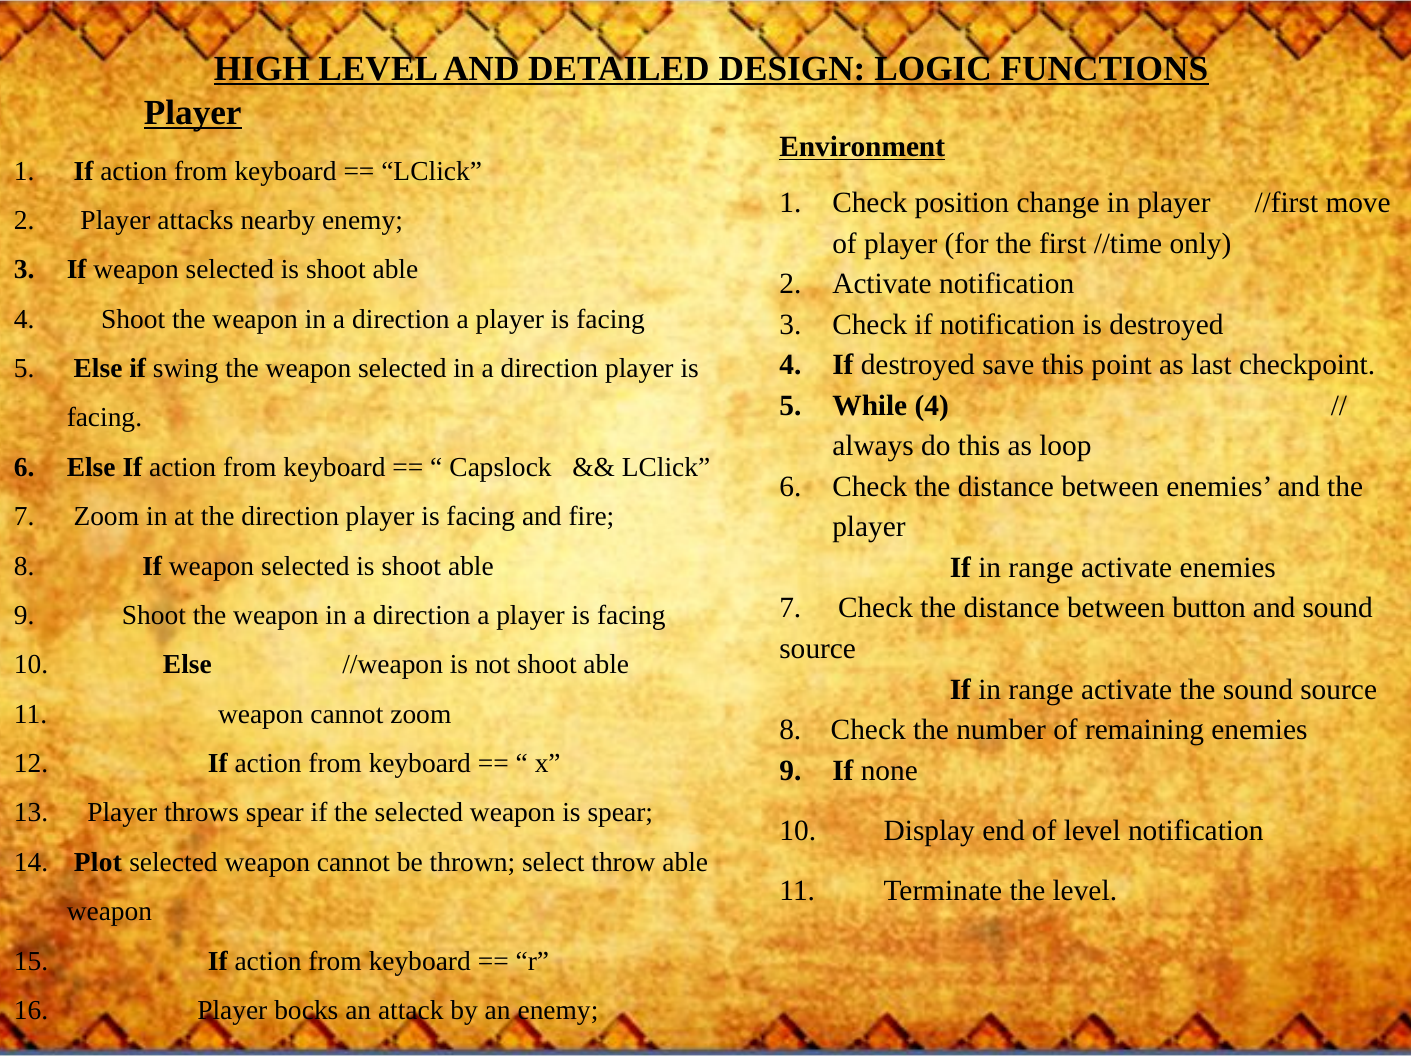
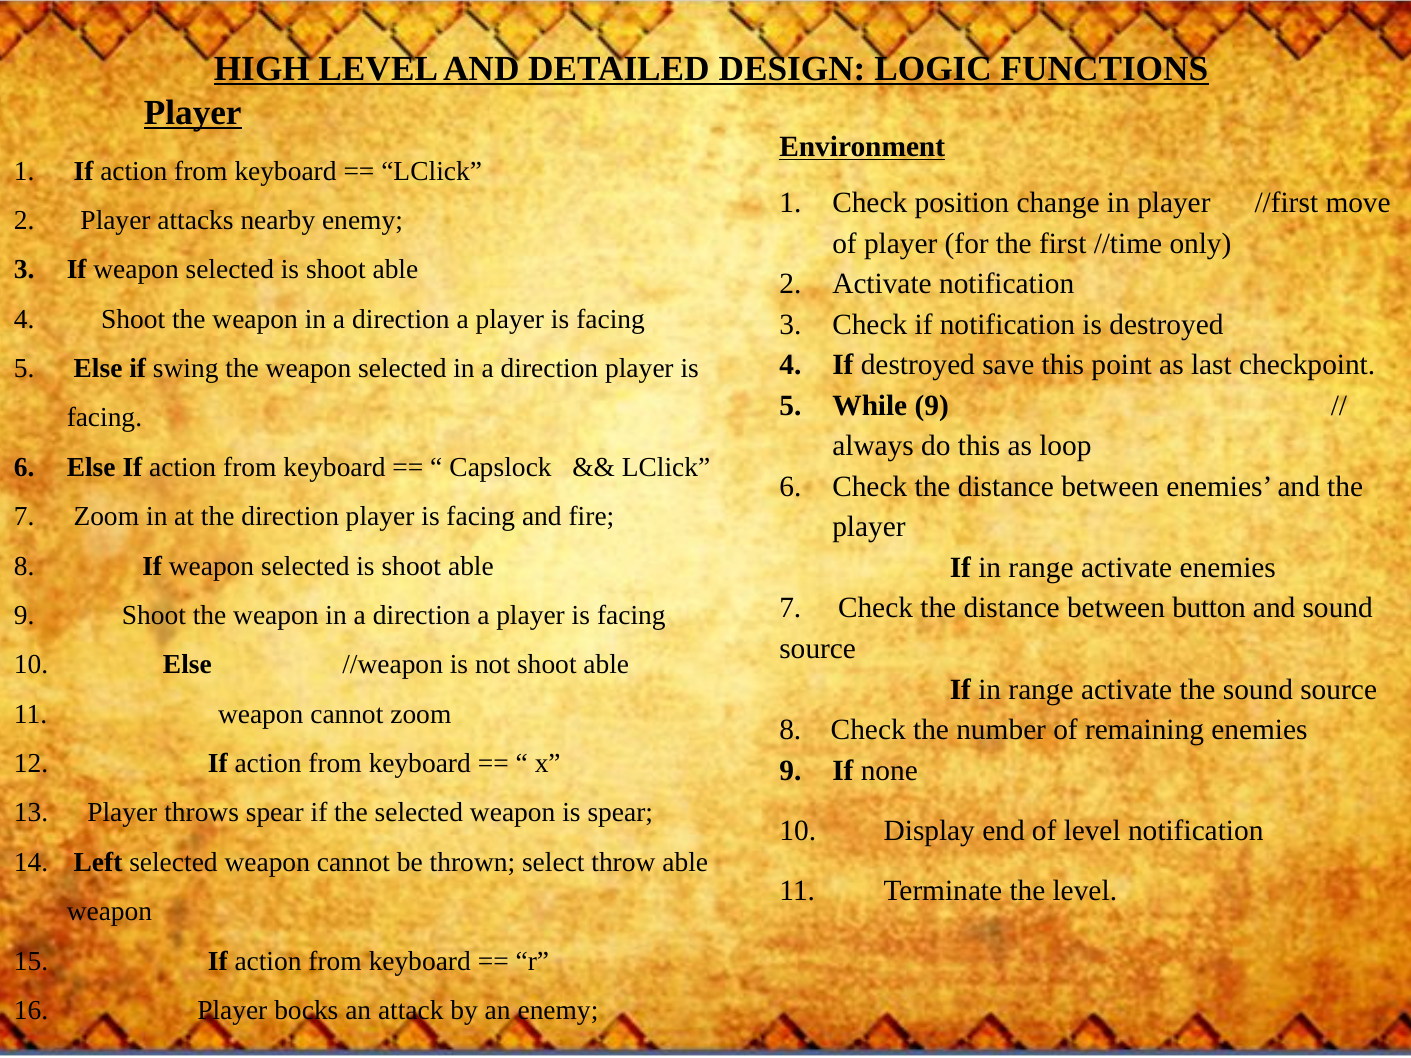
While 4: 4 -> 9
Plot: Plot -> Left
